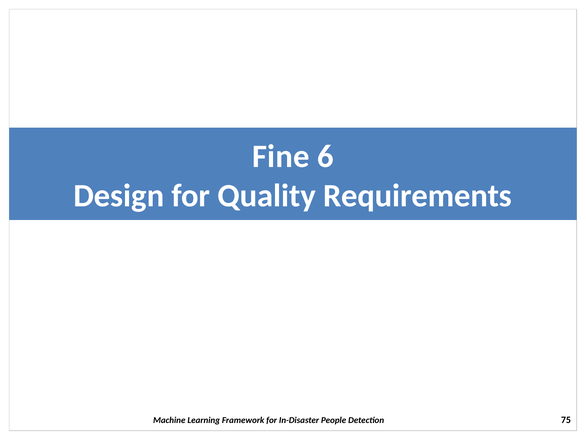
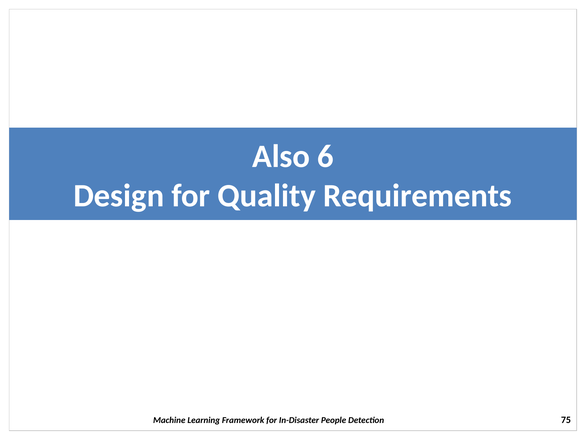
Fine: Fine -> Also
